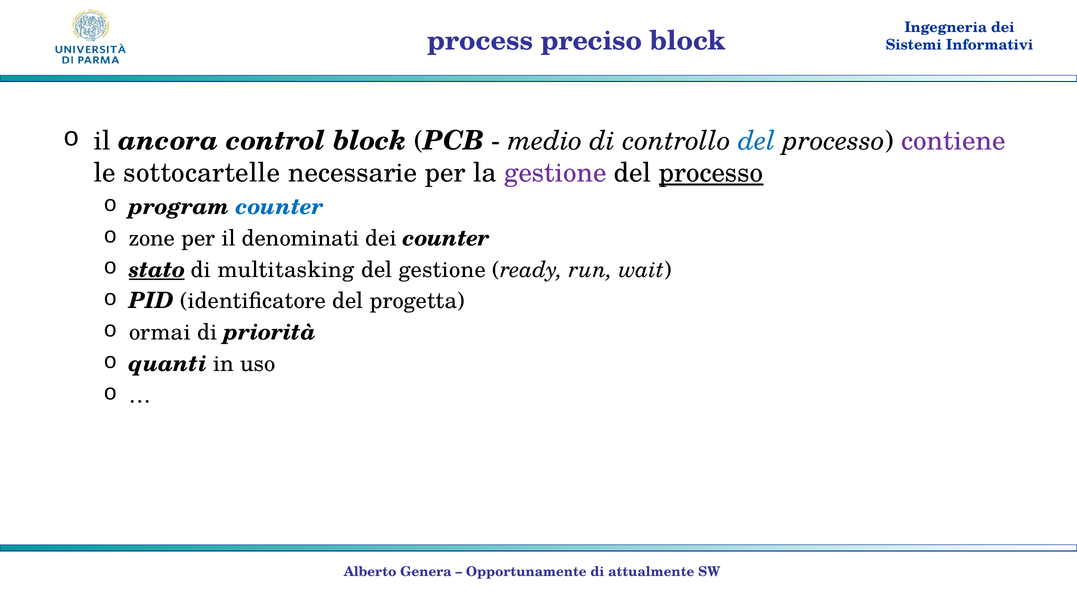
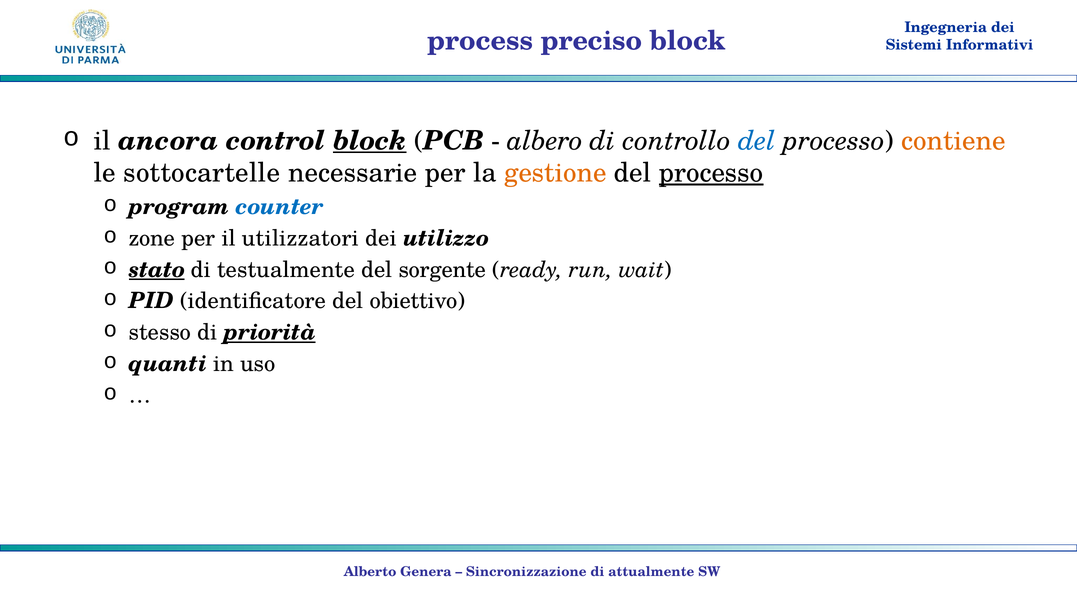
block at (370, 141) underline: none -> present
medio: medio -> albero
contiene colour: purple -> orange
gestione at (555, 173) colour: purple -> orange
denominati: denominati -> utilizzatori
dei counter: counter -> utilizzo
multitasking: multitasking -> testualmente
del gestione: gestione -> sorgente
progetta: progetta -> obiettivo
ormai: ormai -> stesso
priorità underline: none -> present
Opportunamente: Opportunamente -> Sincronizzazione
